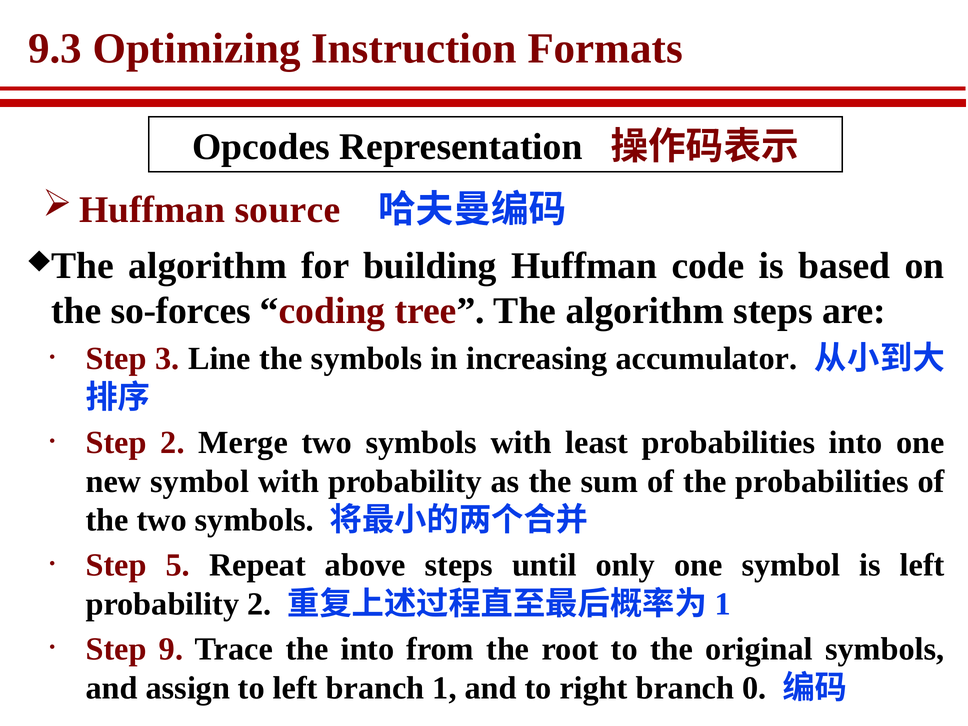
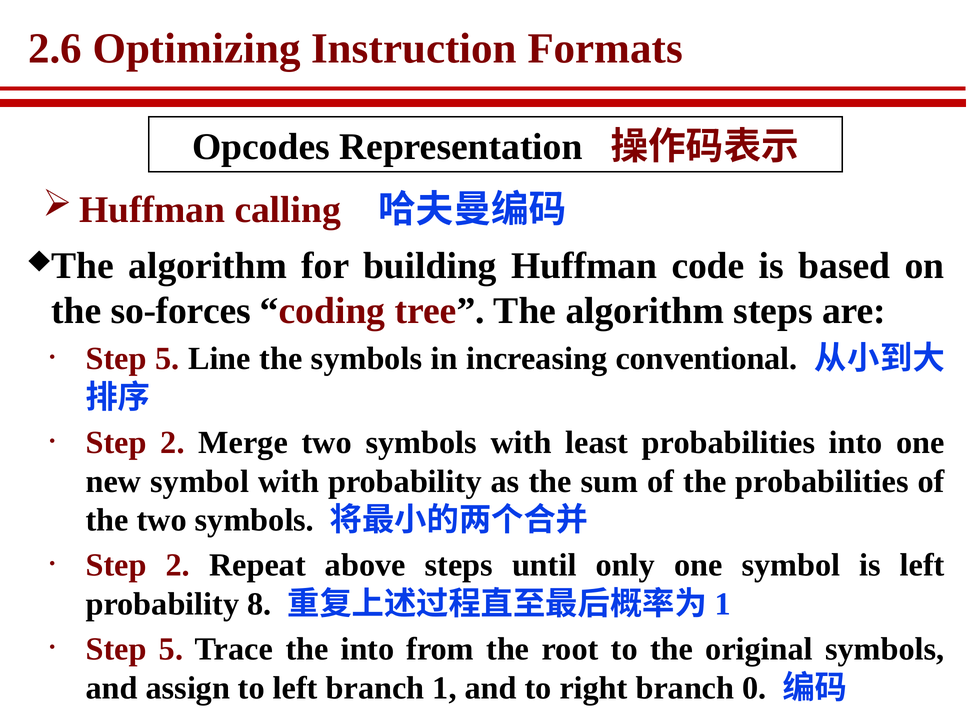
9.3: 9.3 -> 2.6
source: source -> calling
3 at (167, 359): 3 -> 5
accumulator: accumulator -> conventional
5 at (178, 565): 5 -> 2
probability 2: 2 -> 8
9 at (171, 649): 9 -> 5
